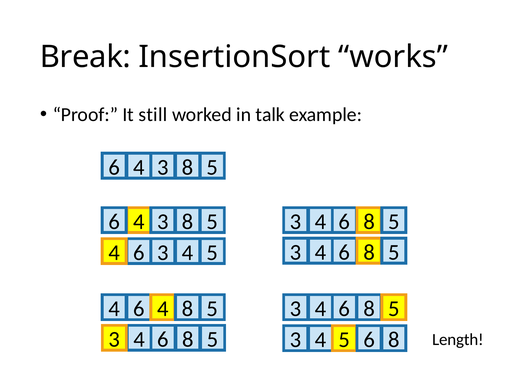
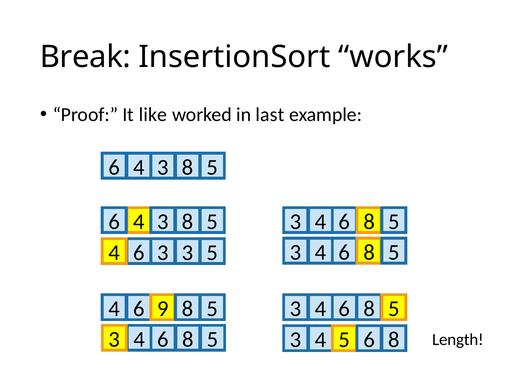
still: still -> like
talk: talk -> last
3 4: 4 -> 3
4 4: 4 -> 9
